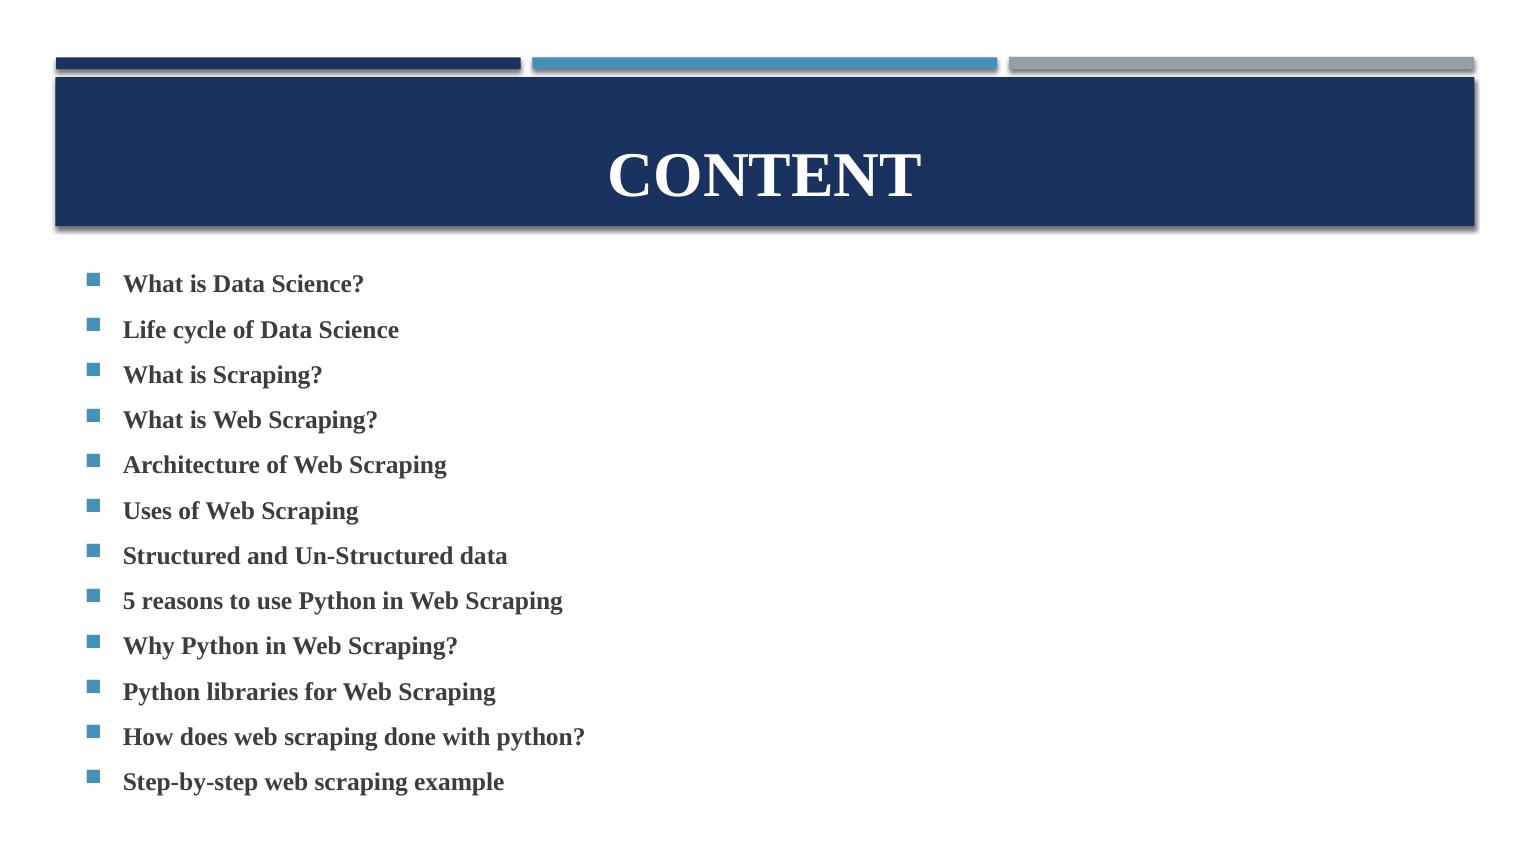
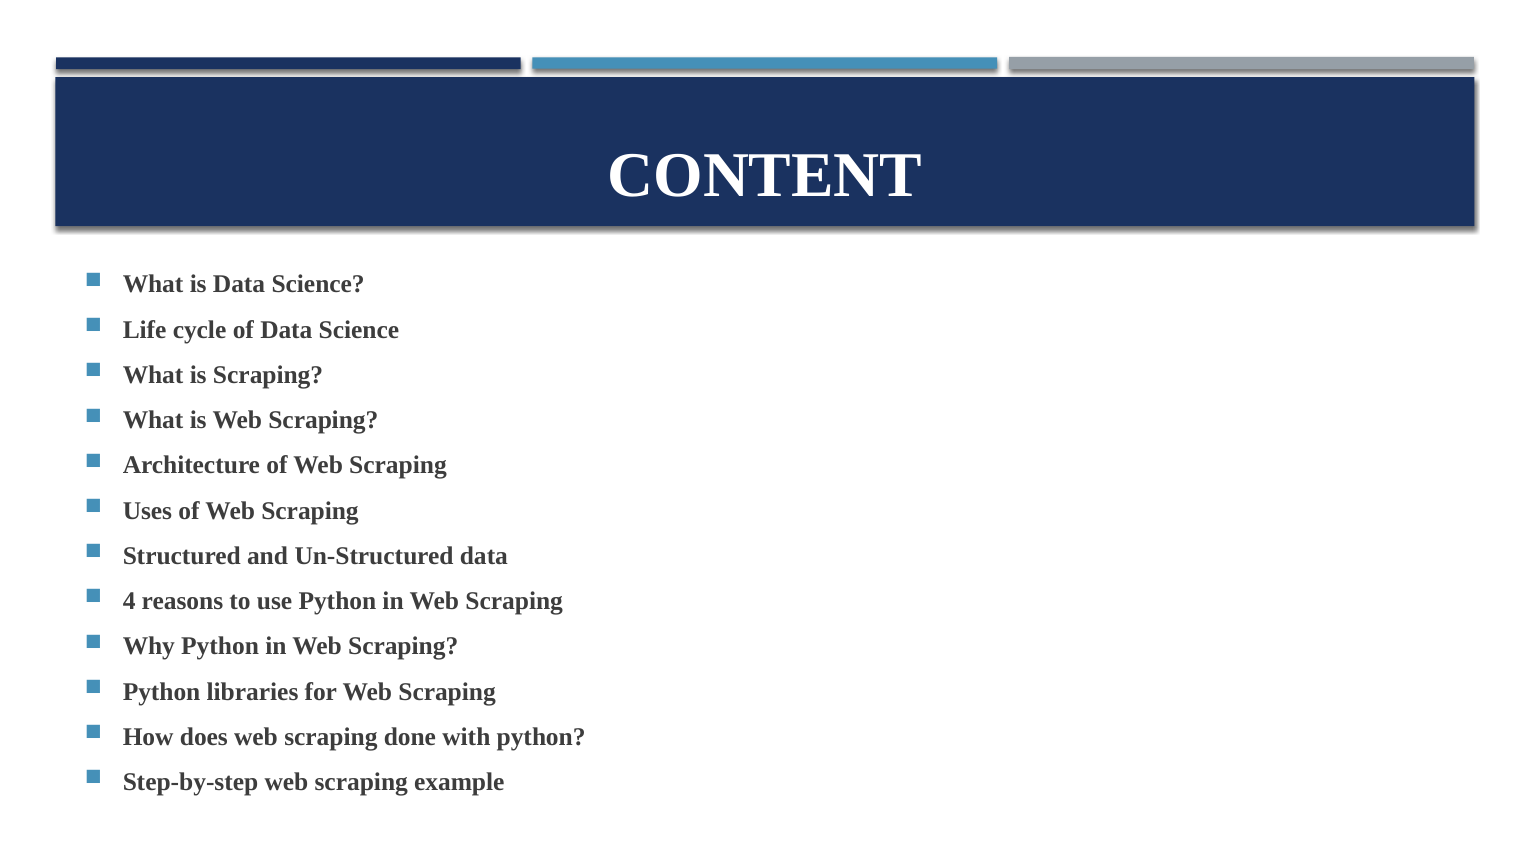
5: 5 -> 4
